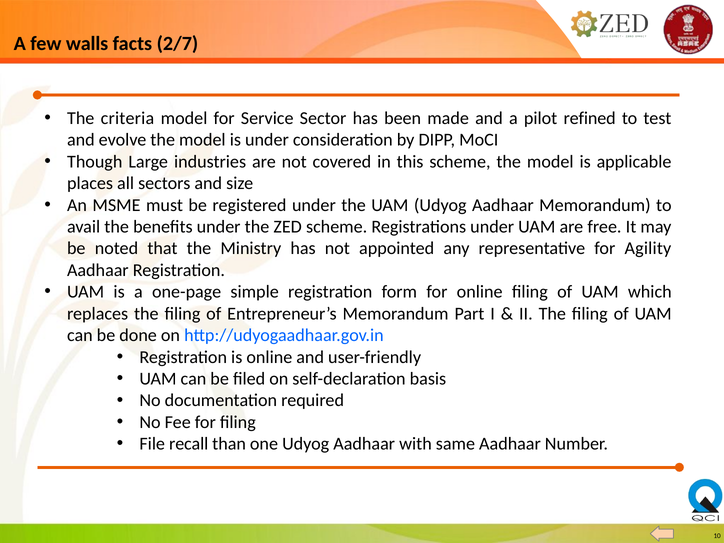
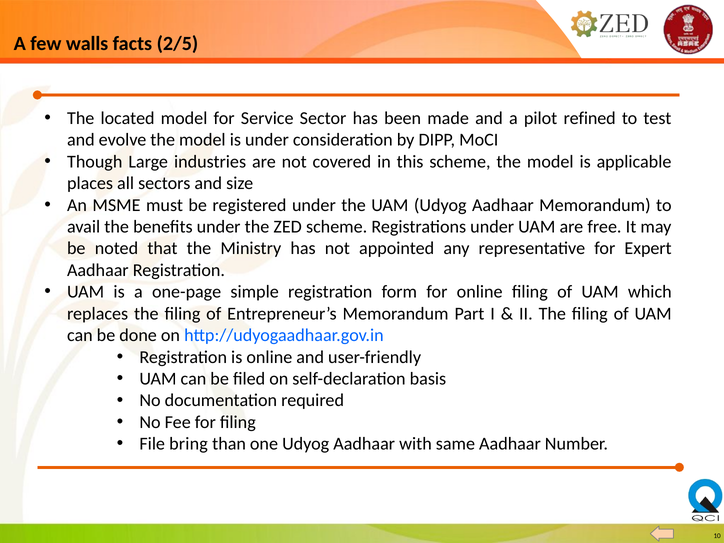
2/7: 2/7 -> 2/5
criteria: criteria -> located
Agility: Agility -> Expert
recall: recall -> bring
